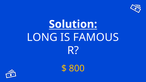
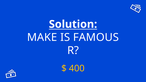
LONG: LONG -> MAKE
800: 800 -> 400
